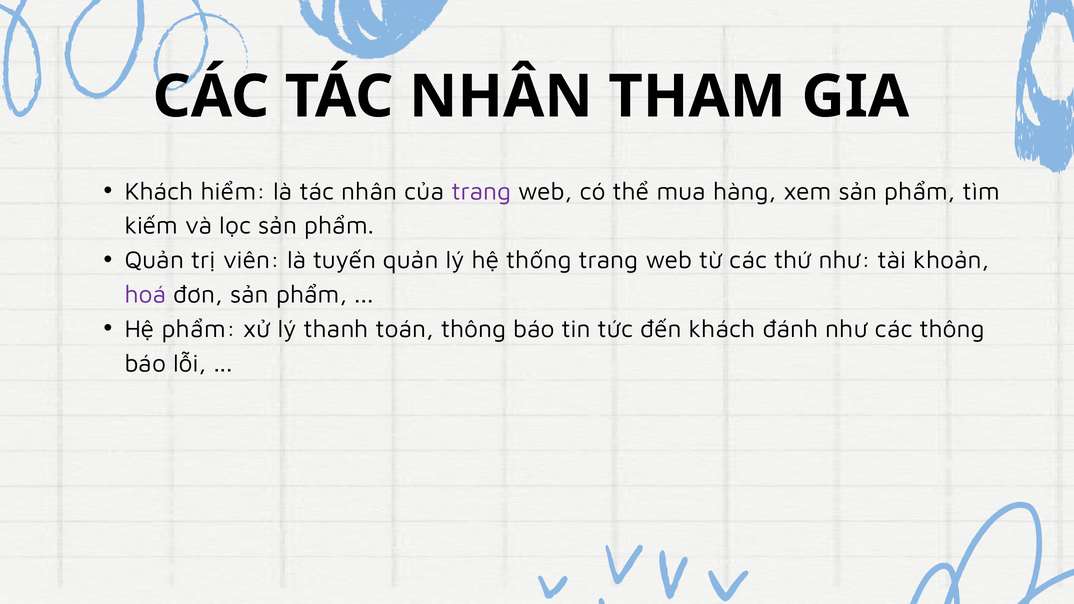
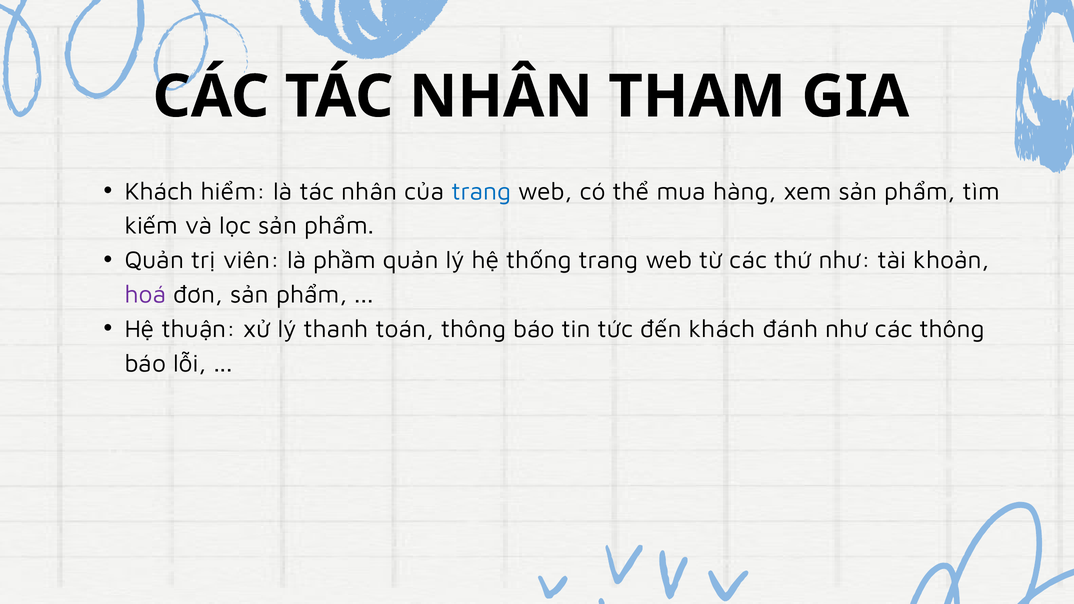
trang at (481, 191) colour: purple -> blue
tuyến: tuyến -> phầm
Hệ phẩm: phẩm -> thuận
